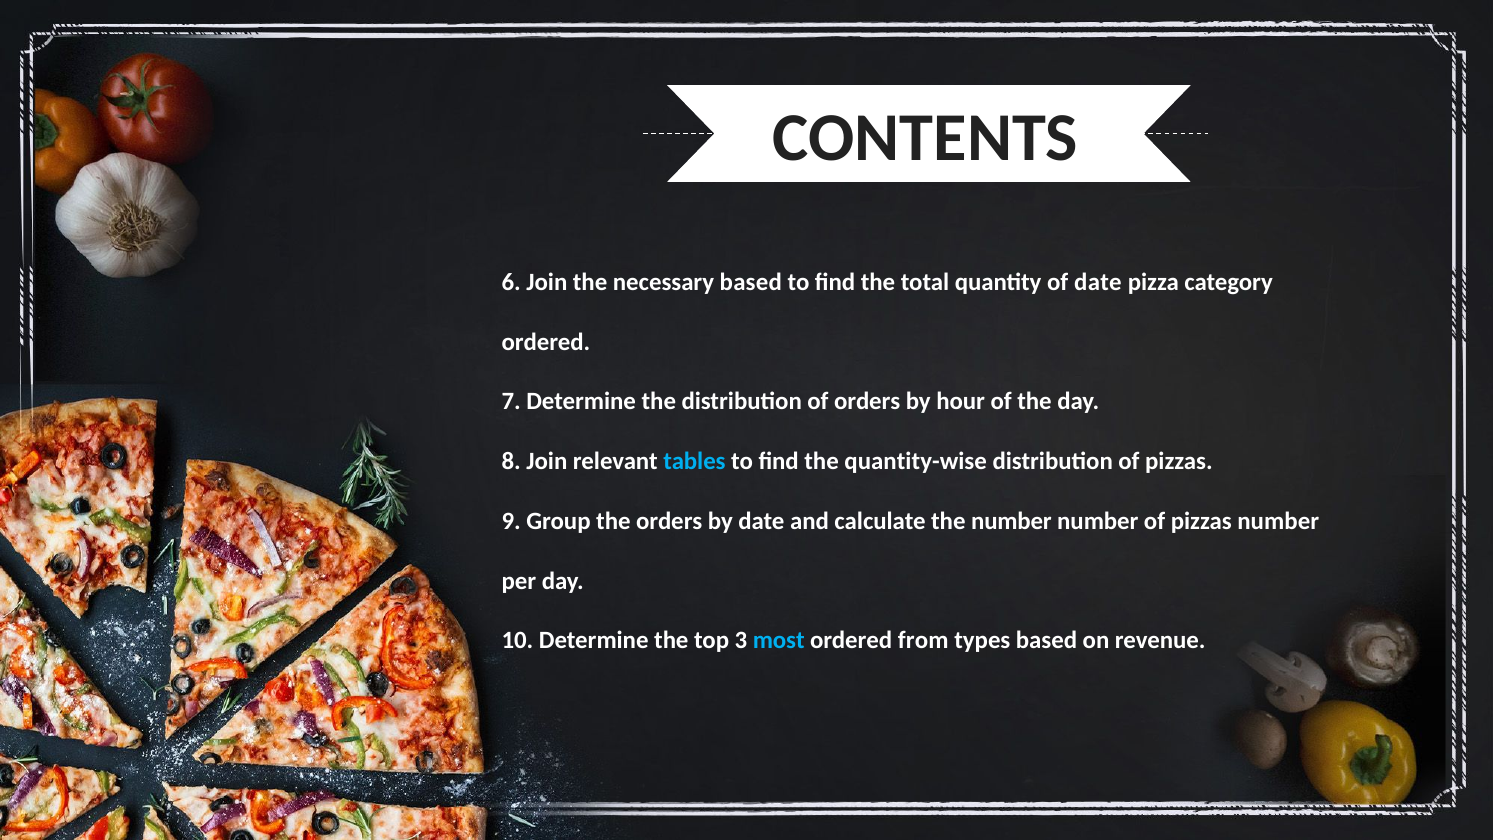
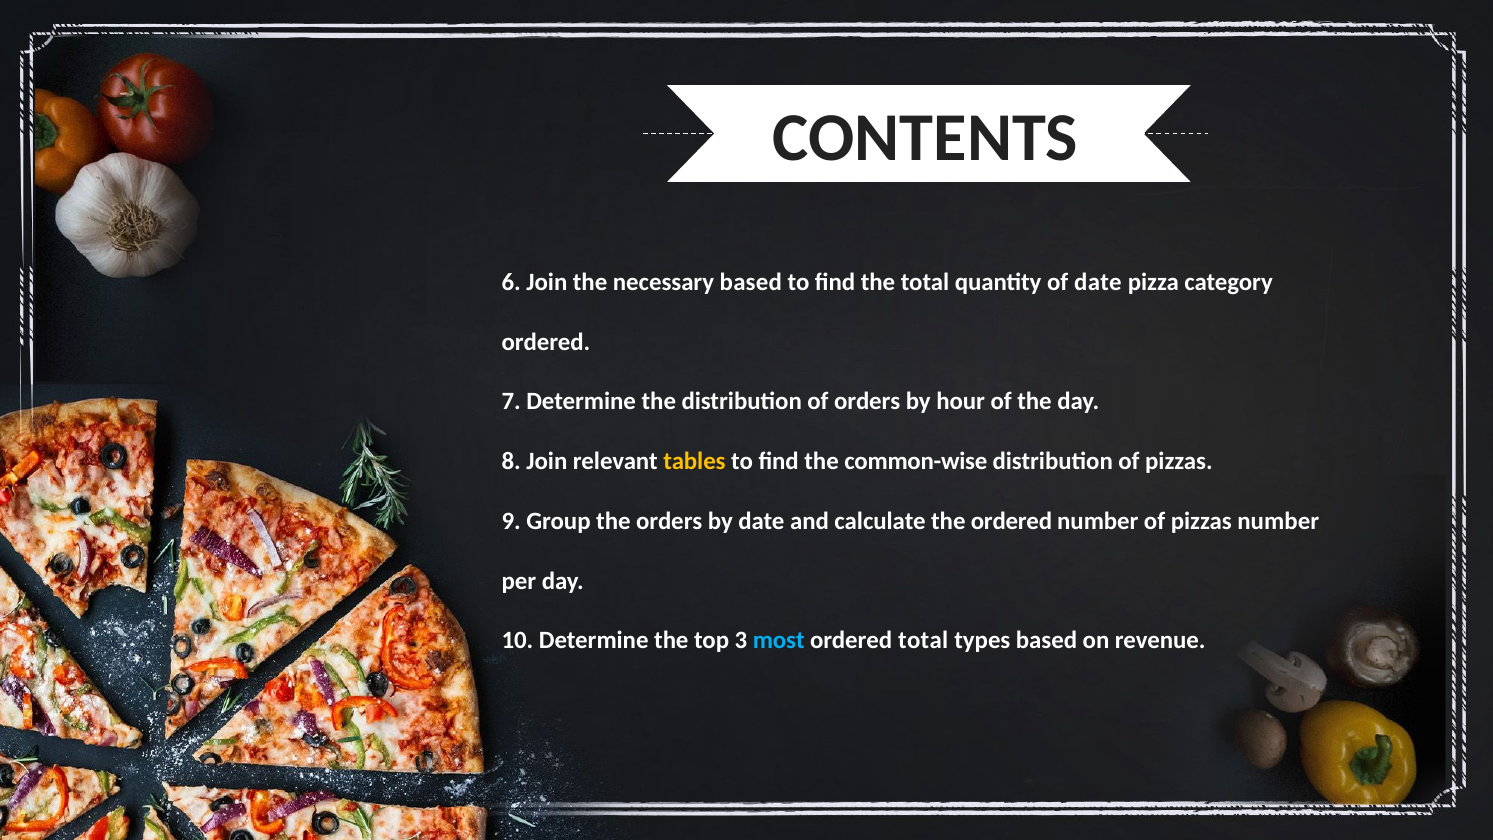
tables colour: light blue -> yellow
quantity-wise: quantity-wise -> common-wise
the number: number -> ordered
ordered from: from -> total
